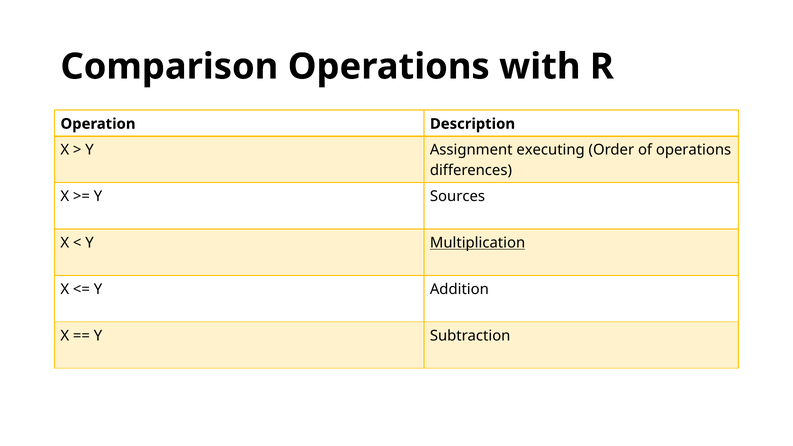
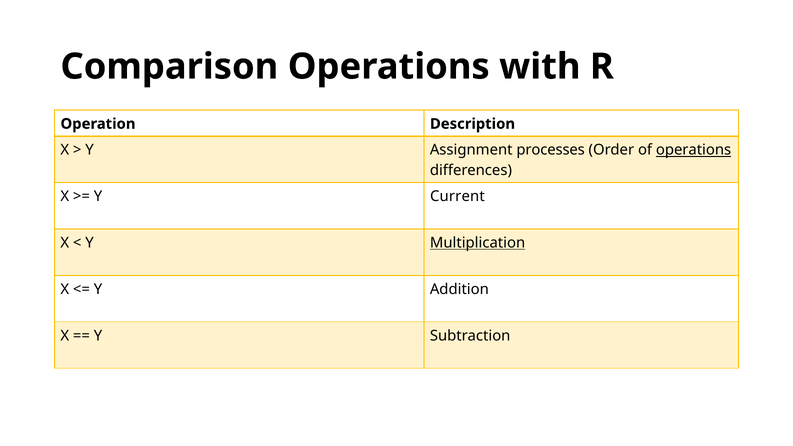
executing: executing -> processes
operations at (694, 150) underline: none -> present
Sources: Sources -> Current
